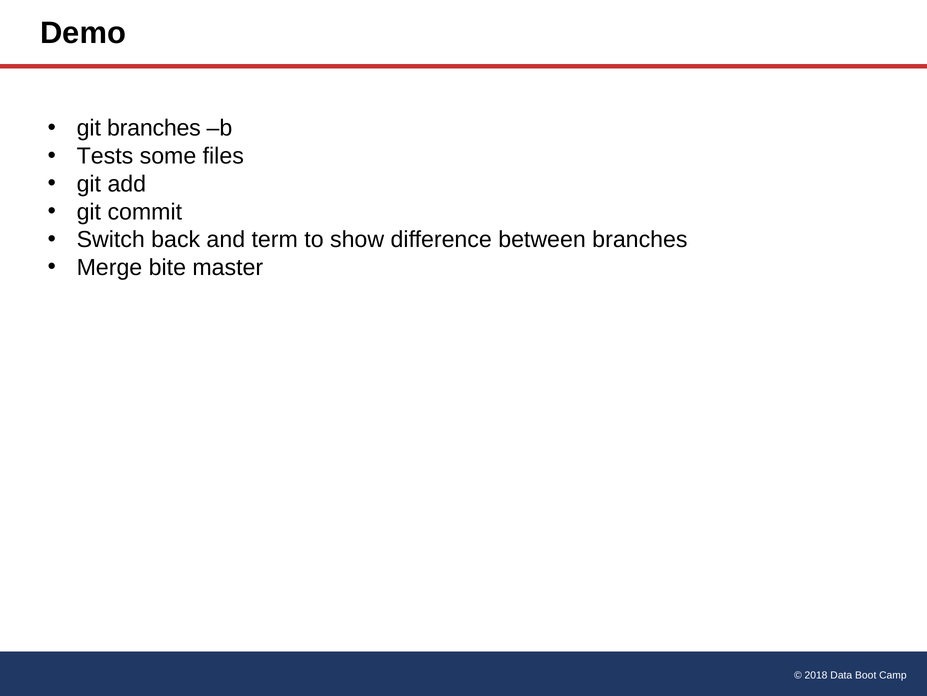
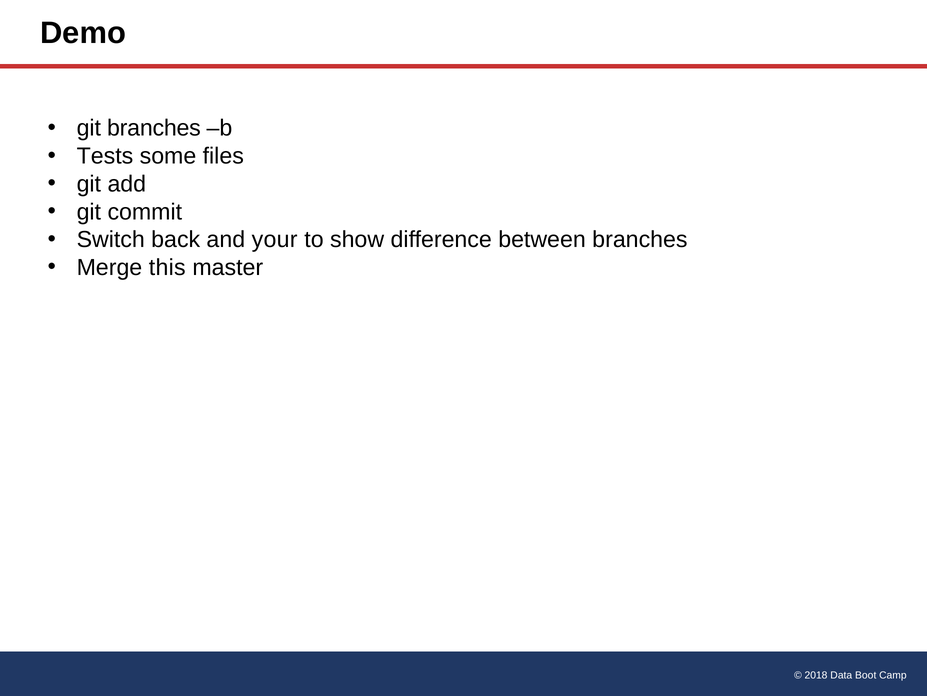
term: term -> your
bite: bite -> this
